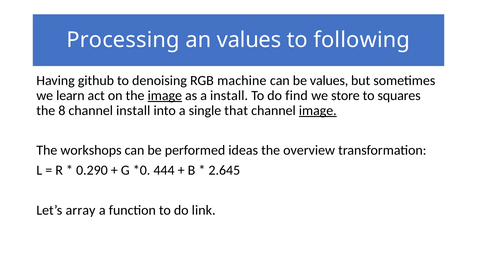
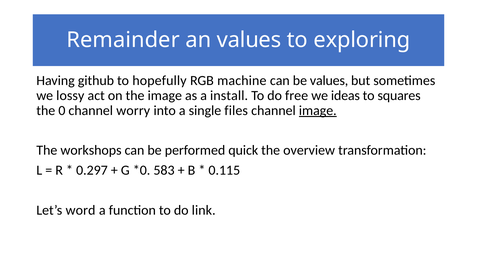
Processing: Processing -> Remainder
following: following -> exploring
denoising: denoising -> hopefully
learn: learn -> lossy
image at (165, 96) underline: present -> none
find: find -> free
store: store -> ideas
8: 8 -> 0
channel install: install -> worry
that: that -> files
ideas: ideas -> quick
0.290: 0.290 -> 0.297
444: 444 -> 583
2.645: 2.645 -> 0.115
array: array -> word
